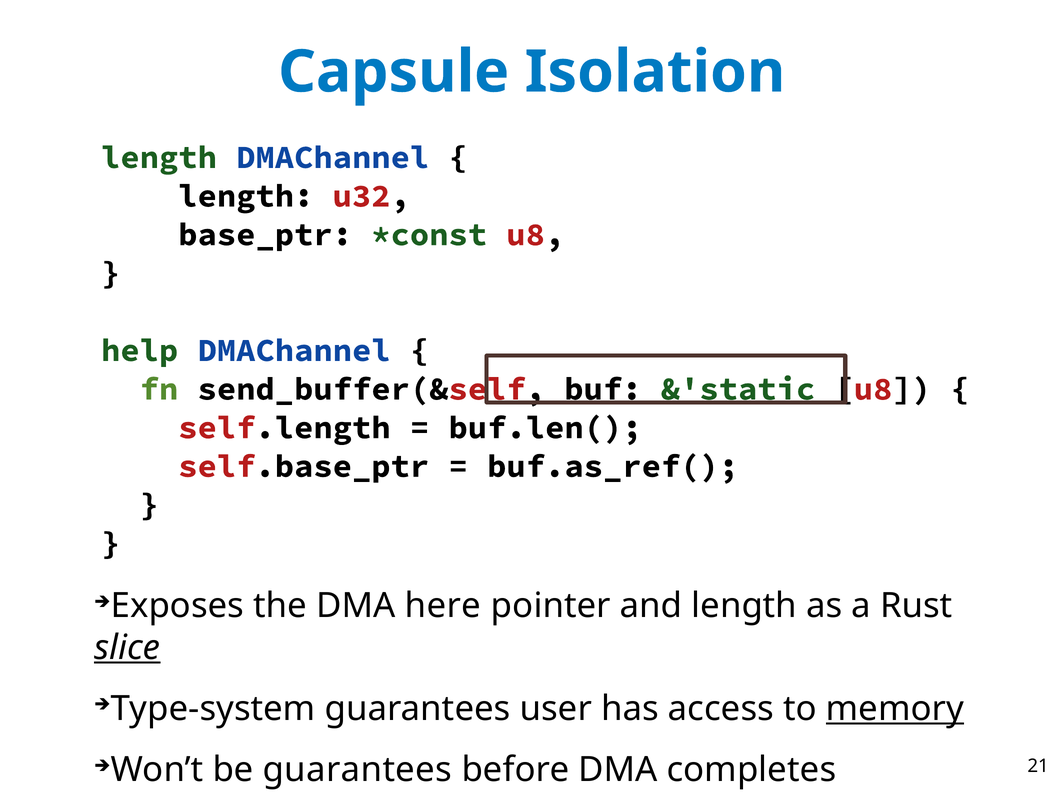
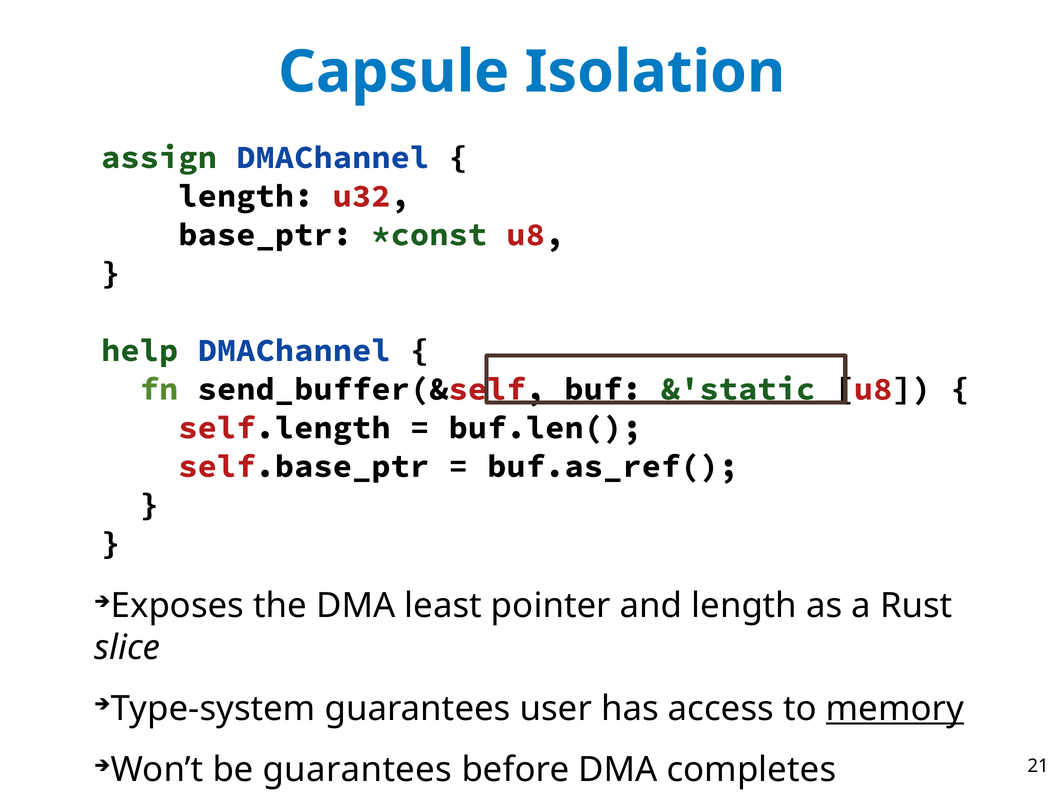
length at (159, 157): length -> assign
here: here -> least
slice underline: present -> none
